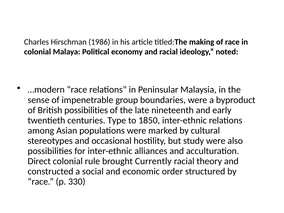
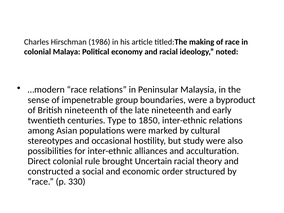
British possibilities: possibilities -> nineteenth
Currently: Currently -> Uncertain
